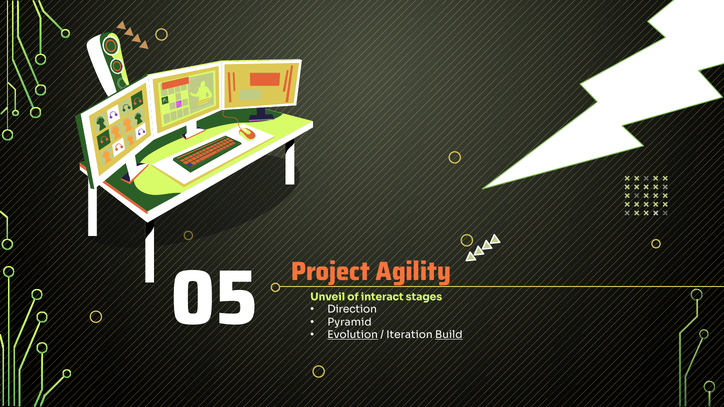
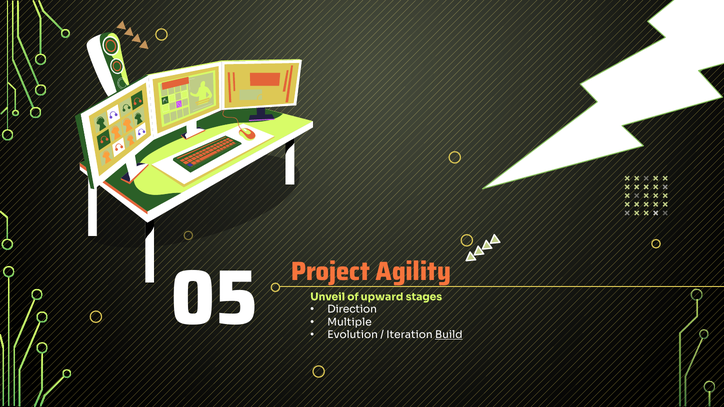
interact: interact -> upward
Pyramid: Pyramid -> Multiple
Evolution underline: present -> none
